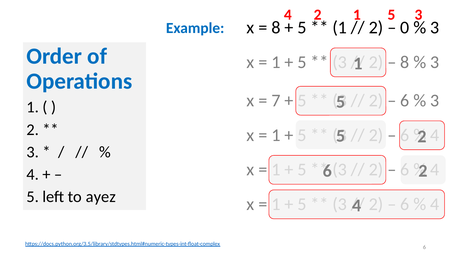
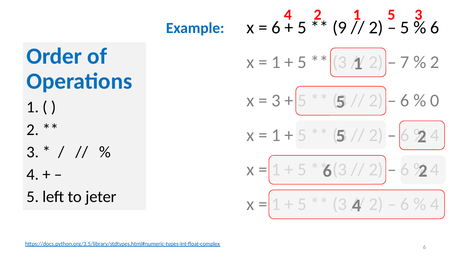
8 at (276, 28): 8 -> 6
1 at (340, 28): 1 -> 9
0 at (405, 28): 0 -> 5
3 at (435, 28): 3 -> 6
8 at (405, 62): 8 -> 7
3 at (435, 62): 3 -> 2
7 at (276, 101): 7 -> 3
3 at (435, 101): 3 -> 0
ayez: ayez -> jeter
